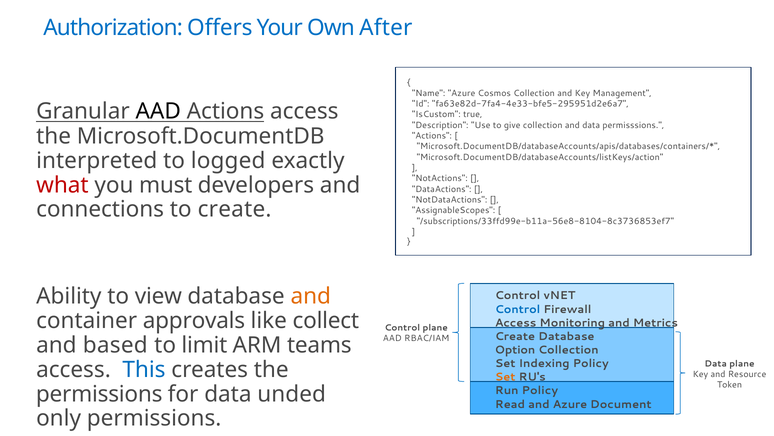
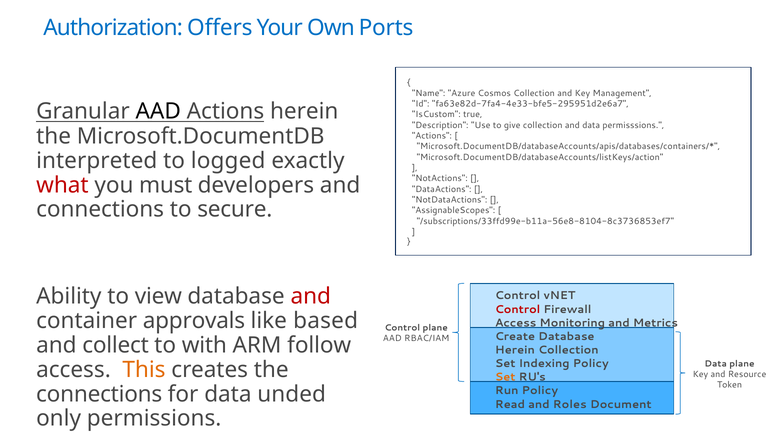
After: After -> Ports
Actions access: access -> herein
to create: create -> secure
and at (311, 296) colour: orange -> red
Control at (518, 309) colour: blue -> red
collect: collect -> based
based: based -> collect
limit: limit -> with
teams: teams -> follow
Option at (515, 350): Option -> Herein
This colour: blue -> orange
permissions at (99, 394): permissions -> connections
and Azure: Azure -> Roles
